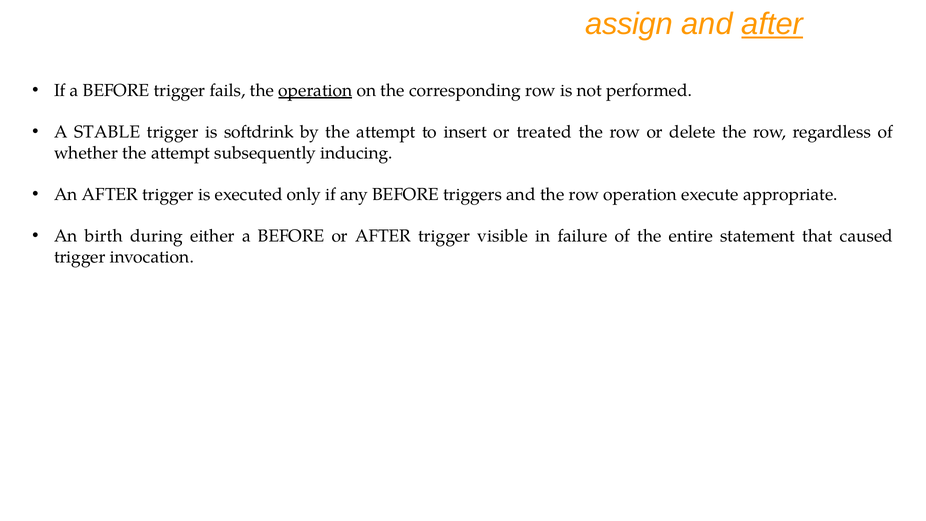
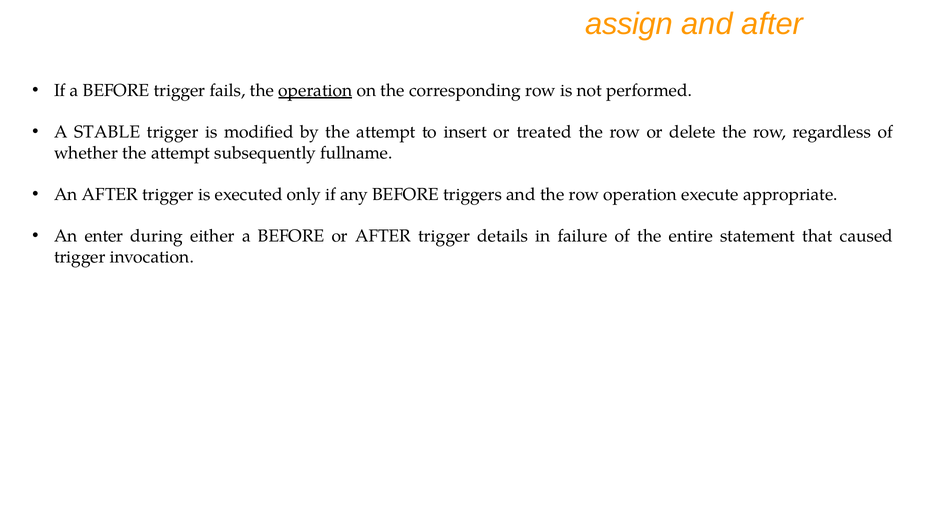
after at (772, 24) underline: present -> none
softdrink: softdrink -> modified
inducing: inducing -> fullname
birth: birth -> enter
visible: visible -> details
